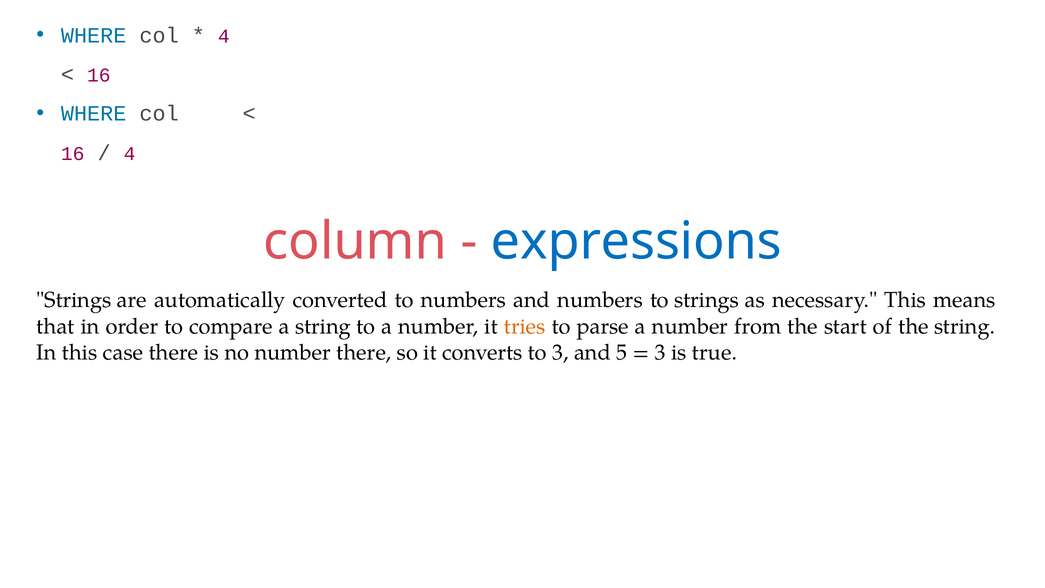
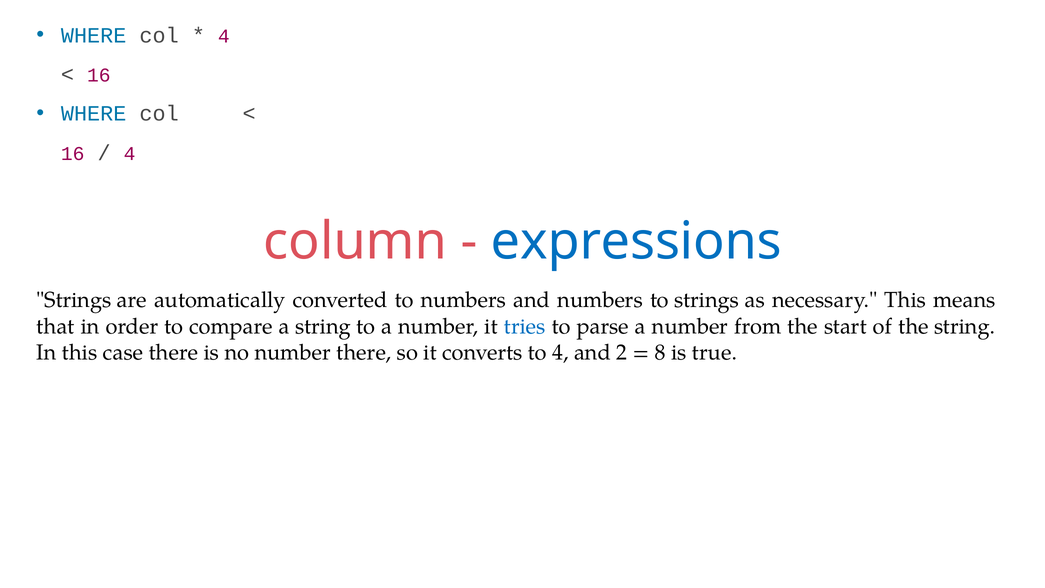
tries colour: orange -> blue
to 3: 3 -> 4
5: 5 -> 2
3 at (660, 352): 3 -> 8
